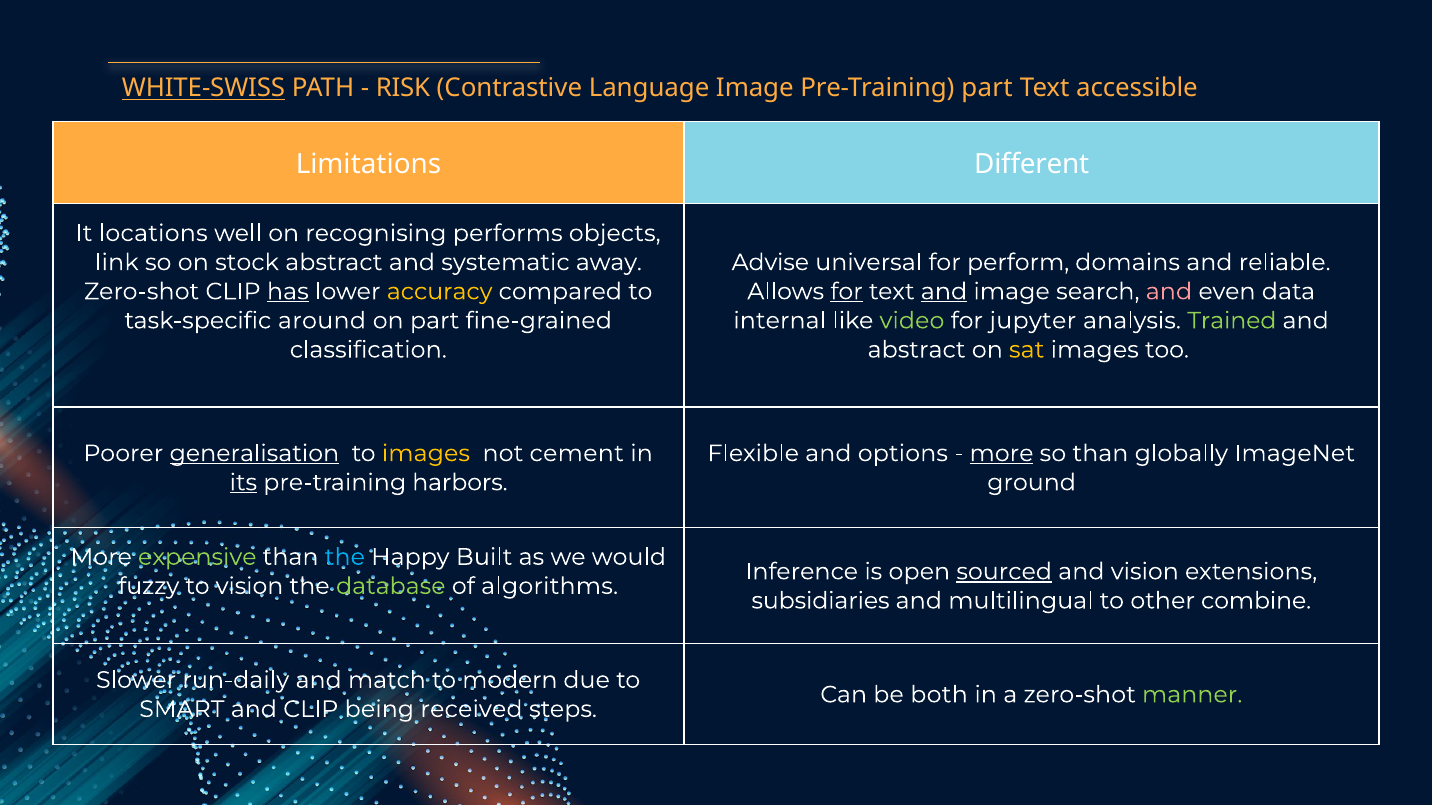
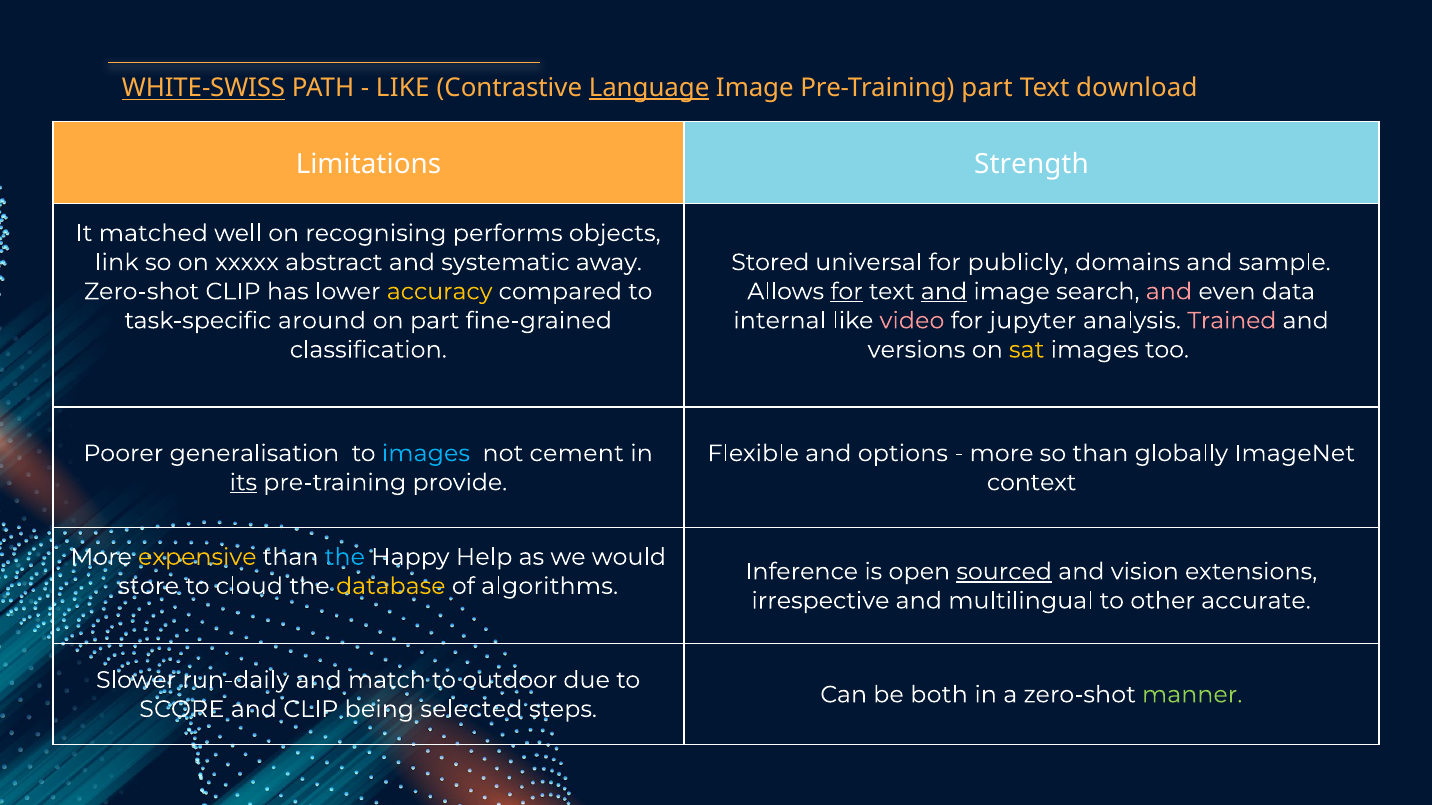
RISK at (403, 88): RISK -> LIKE
Language underline: none -> present
accessible: accessible -> download
Different: Different -> Strength
locations: locations -> matched
stock: stock -> xxxxx
Advise: Advise -> Stored
perform: perform -> publicly
reliable: reliable -> sample
has underline: present -> none
video colour: light green -> pink
Trained colour: light green -> pink
abstract at (917, 350): abstract -> versions
generalisation underline: present -> none
images at (426, 454) colour: yellow -> light blue
more at (1002, 454) underline: present -> none
harbors: harbors -> provide
ground: ground -> context
expensive colour: light green -> yellow
Built: Built -> Help
fuzzy: fuzzy -> store
to vision: vision -> cloud
database colour: light green -> yellow
subsidiaries: subsidiaries -> irrespective
combine: combine -> accurate
modern: modern -> outdoor
SMART: SMART -> SCORE
received: received -> selected
